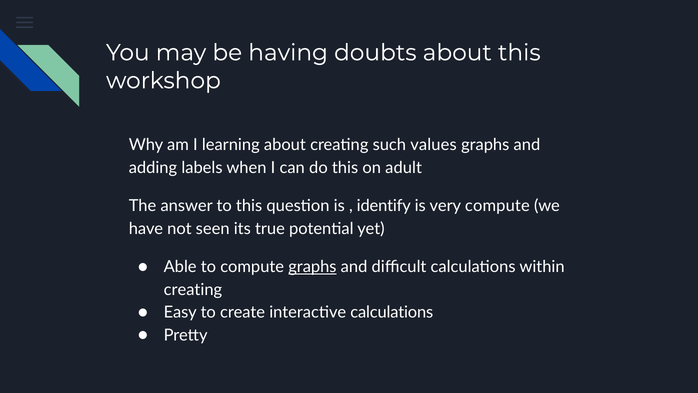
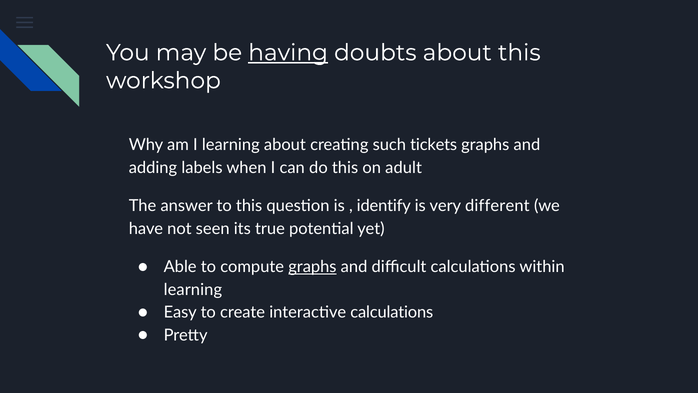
having underline: none -> present
values: values -> tickets
very compute: compute -> different
creating at (193, 289): creating -> learning
